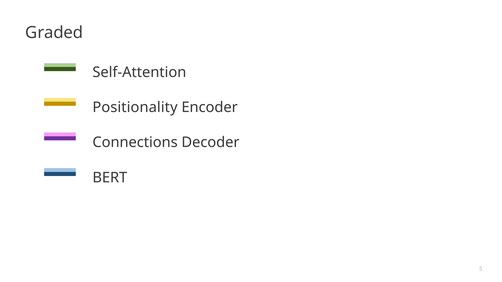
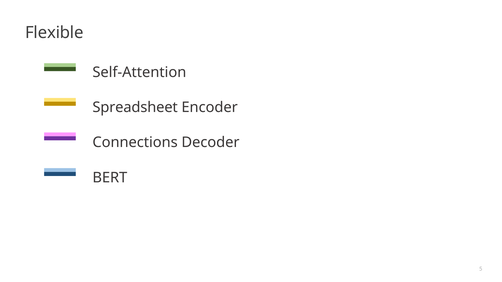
Graded: Graded -> Flexible
Positionality: Positionality -> Spreadsheet
